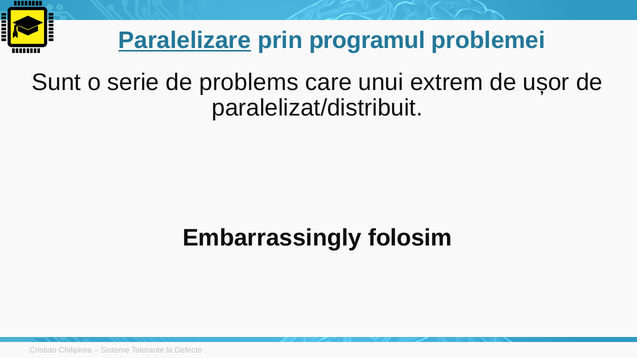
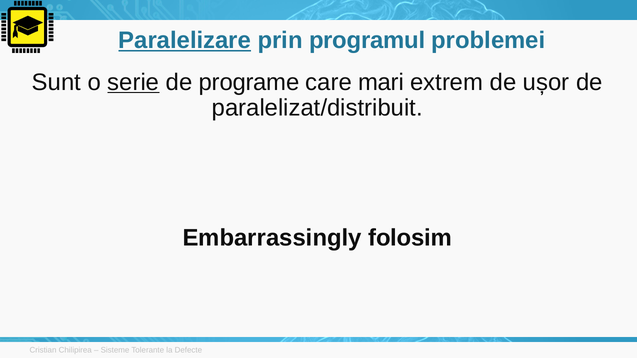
serie underline: none -> present
problems: problems -> programe
unui: unui -> mari
